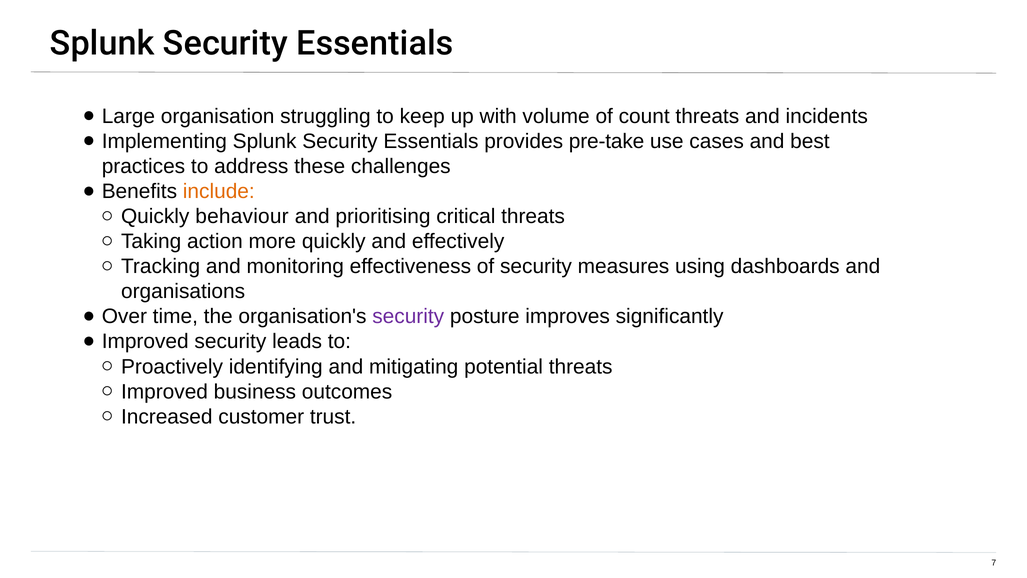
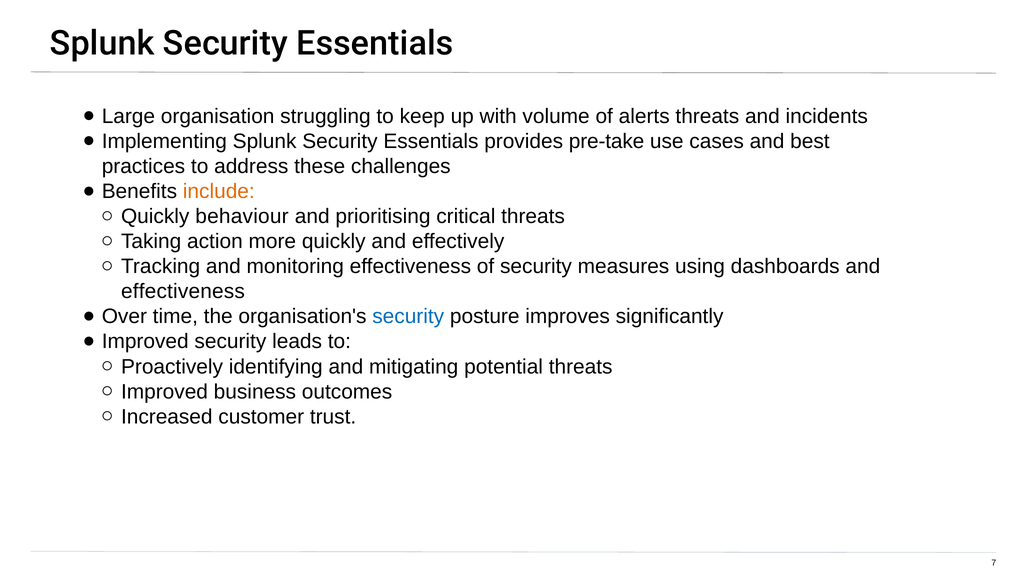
count: count -> alerts
organisations at (183, 291): organisations -> effectiveness
security at (408, 316) colour: purple -> blue
